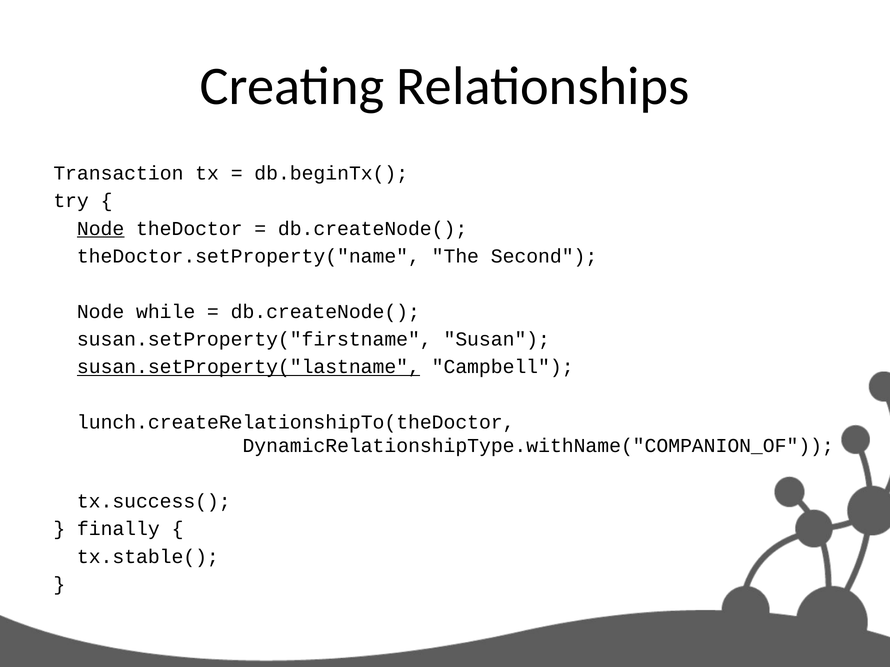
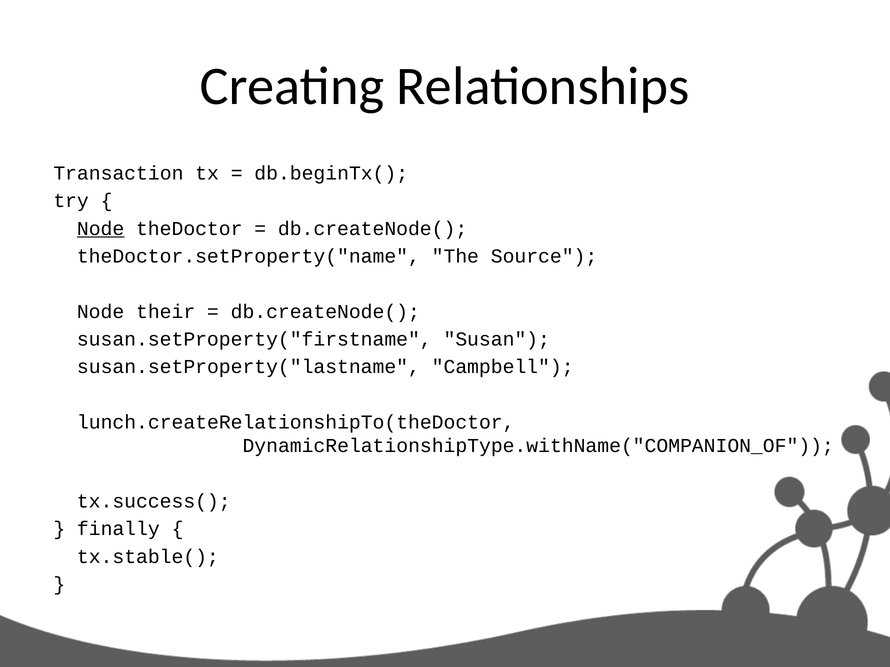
Second: Second -> Source
while: while -> their
susan.setProperty("lastname underline: present -> none
